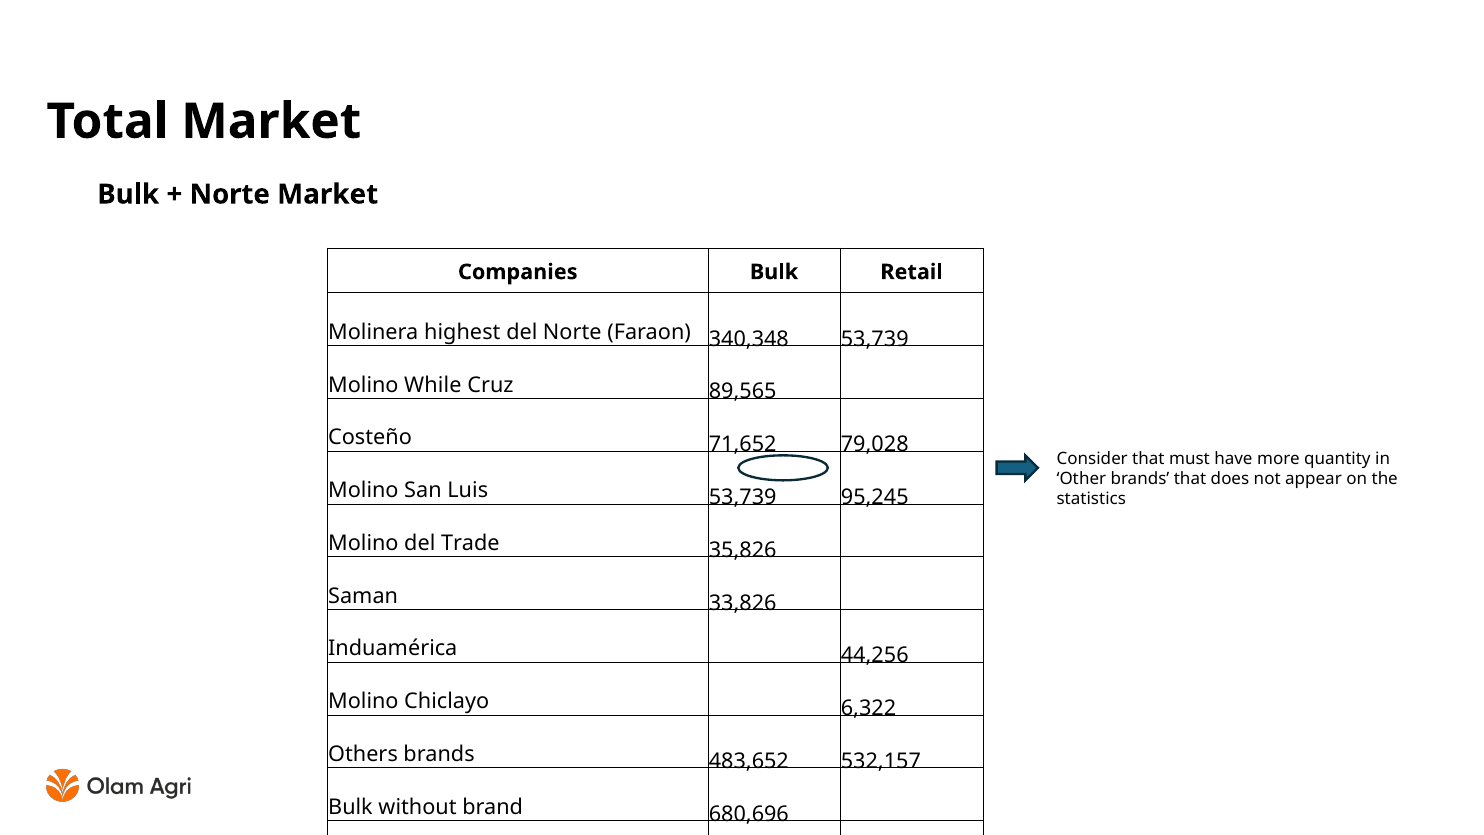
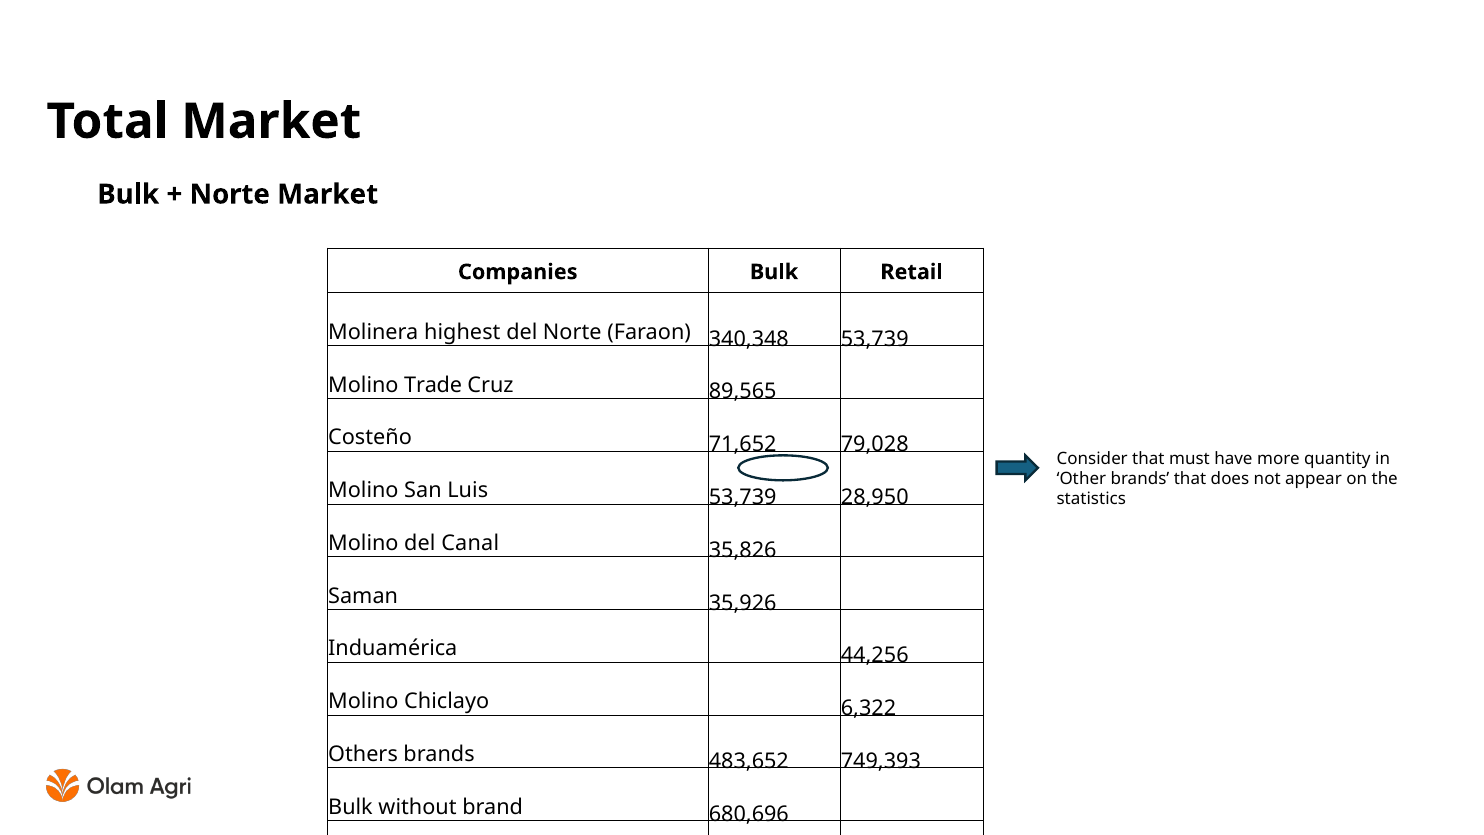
While: While -> Trade
95,245: 95,245 -> 28,950
Trade: Trade -> Canal
33,826: 33,826 -> 35,926
532,157: 532,157 -> 749,393
